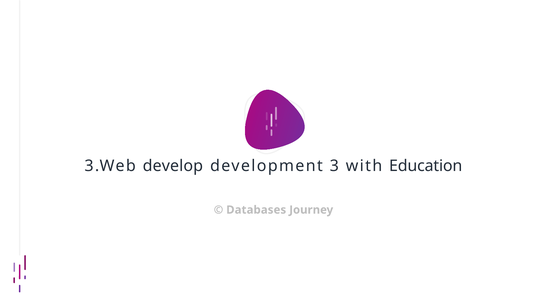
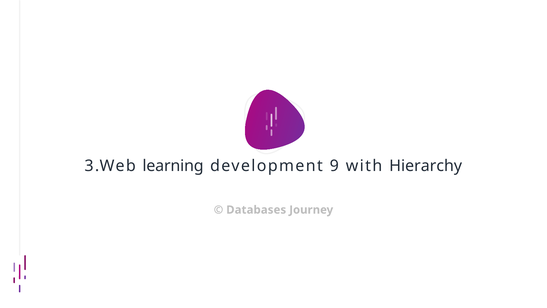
develop: develop -> learning
3: 3 -> 9
Education: Education -> Hierarchy
